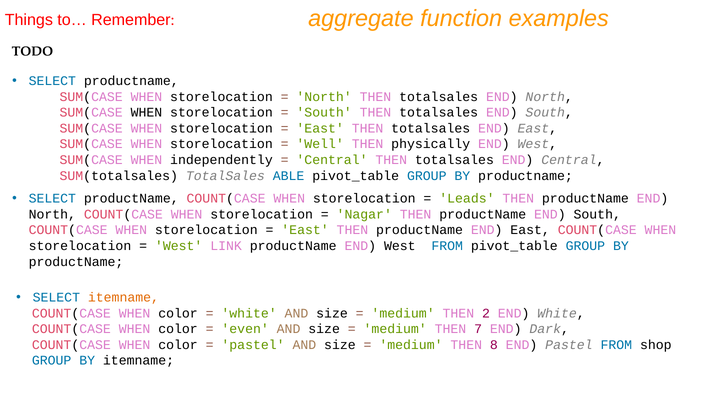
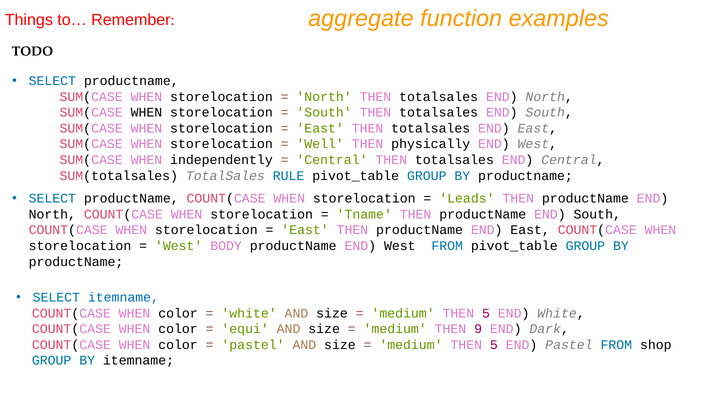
ABLE: ABLE -> RULE
Nagar: Nagar -> Tname
LINK: LINK -> BODY
itemname at (123, 297) colour: orange -> blue
2 at (486, 313): 2 -> 5
even: even -> equi
7: 7 -> 9
8 at (494, 345): 8 -> 5
